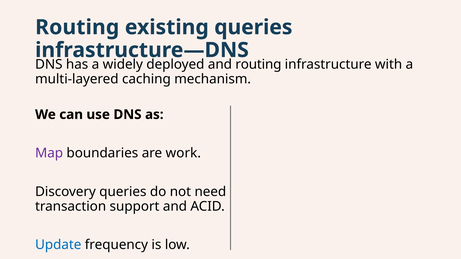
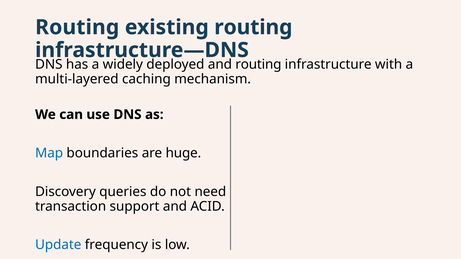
existing queries: queries -> routing
Map colour: purple -> blue
work: work -> huge
